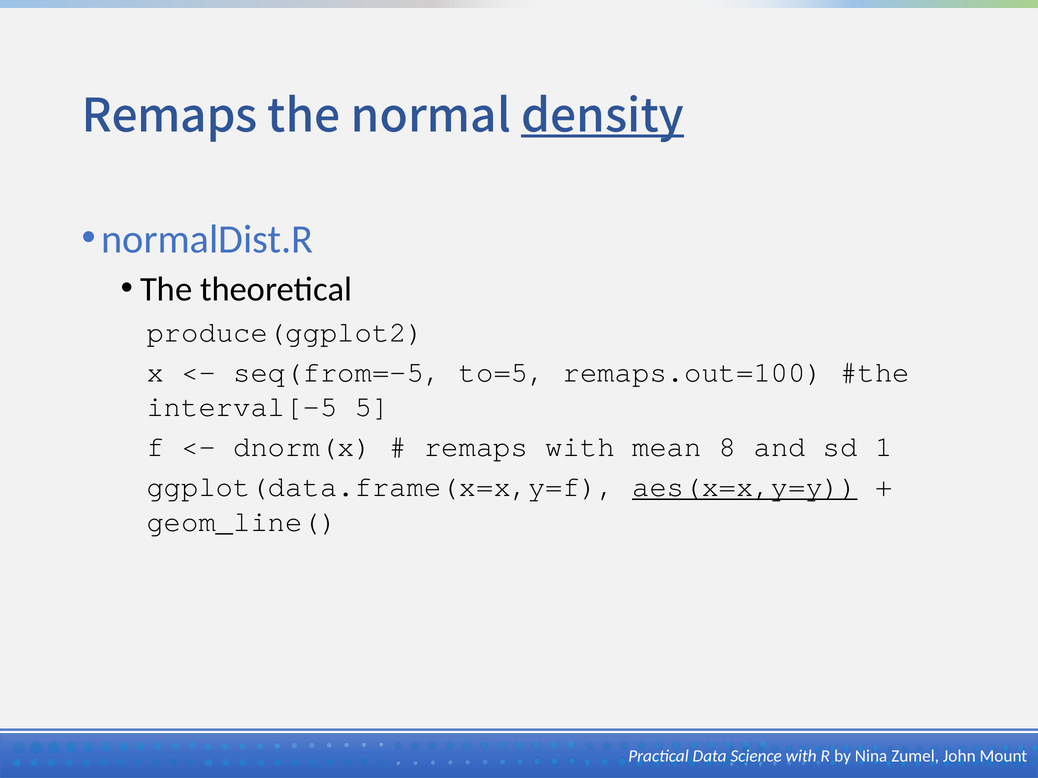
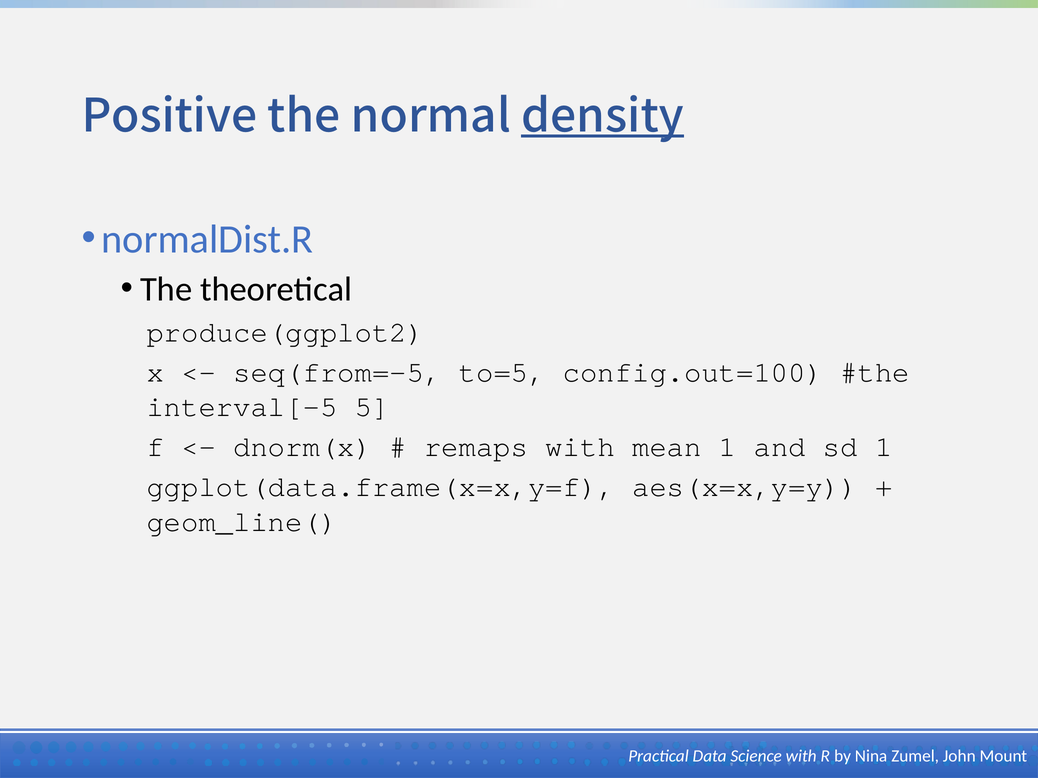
Remaps at (170, 116): Remaps -> Positive
remaps.out=100: remaps.out=100 -> config.out=100
mean 8: 8 -> 1
aes(x=x,y=y underline: present -> none
